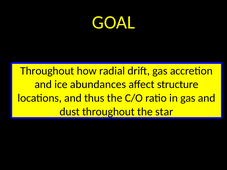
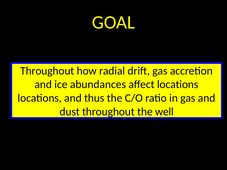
affect structure: structure -> locations
star: star -> well
